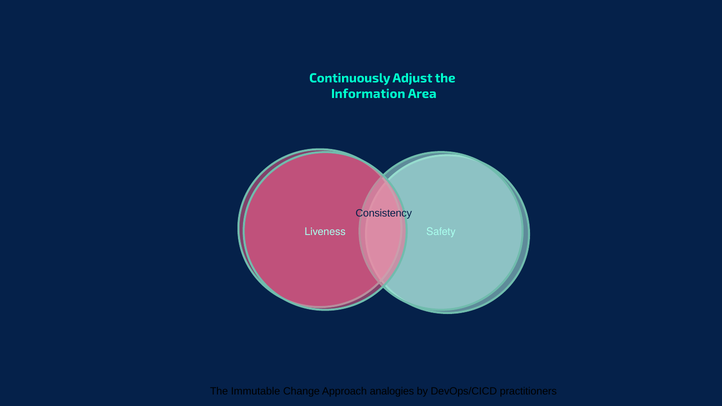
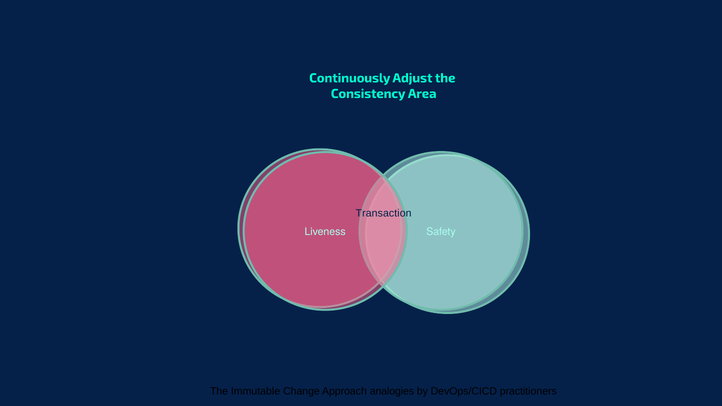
Information: Information -> Consistency
Consistency: Consistency -> Transaction
